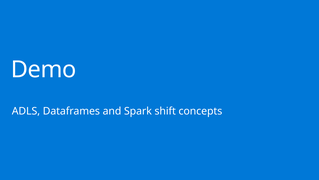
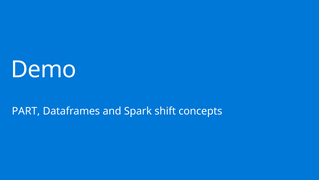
ADLS: ADLS -> PART
